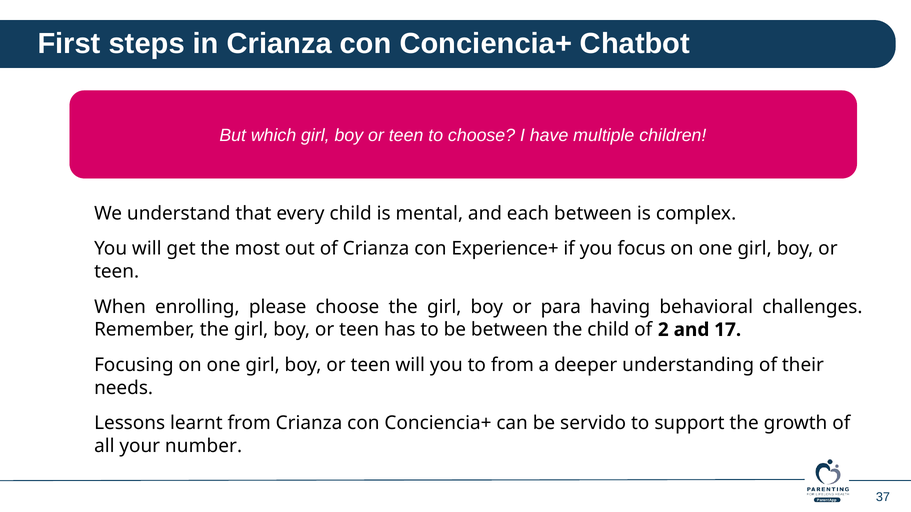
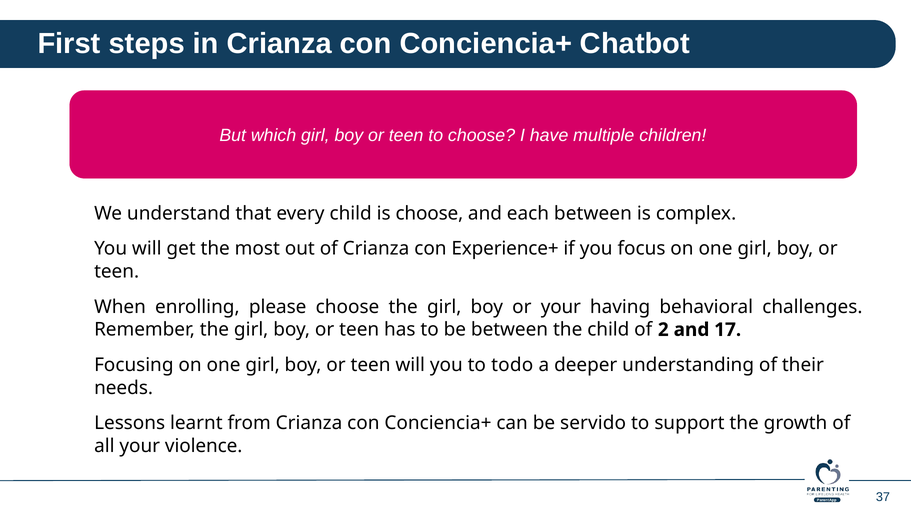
is mental: mental -> choose
or para: para -> your
to from: from -> todo
number: number -> violence
